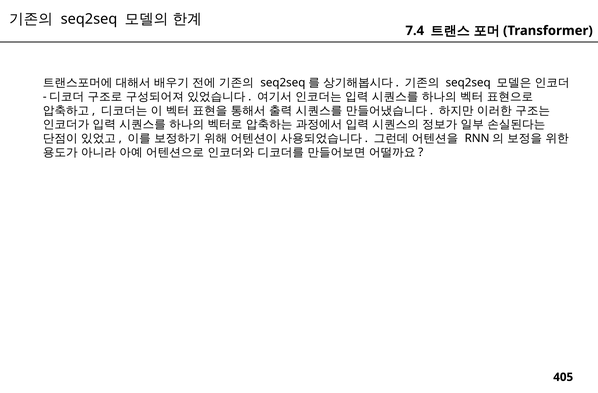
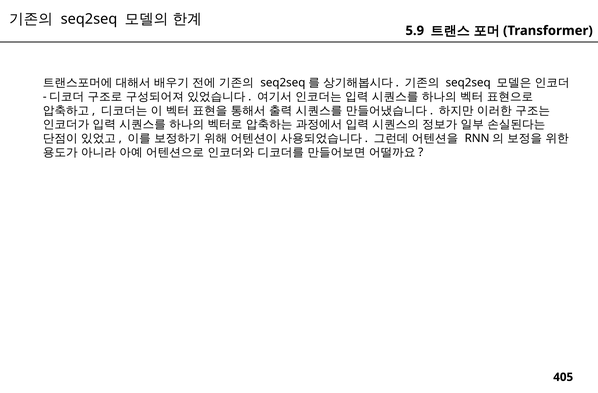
7.4: 7.4 -> 5.9
